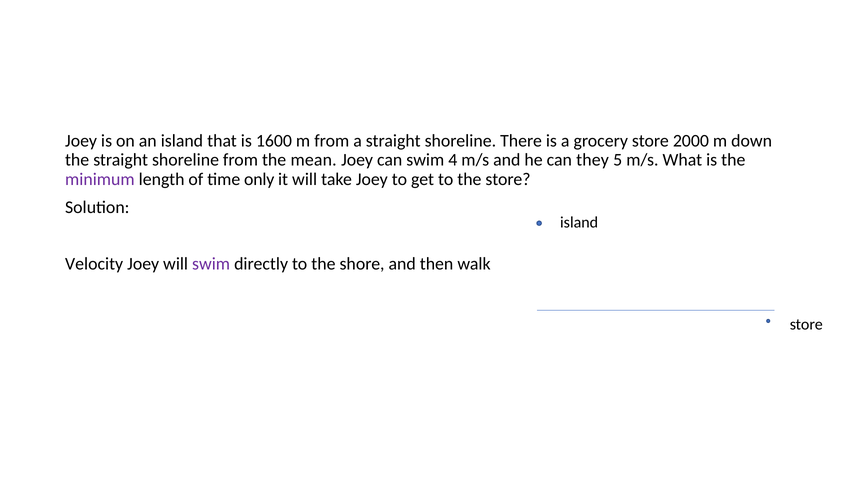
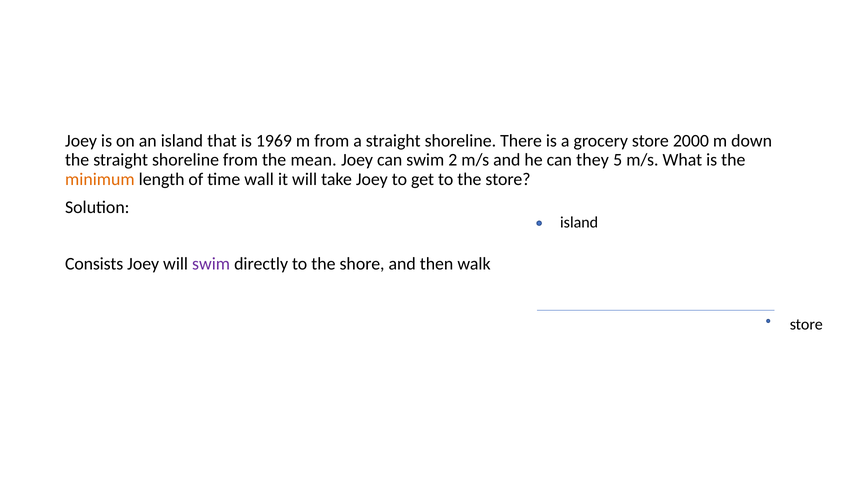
1600: 1600 -> 1969
4: 4 -> 2
minimum colour: purple -> orange
only: only -> wall
Velocity: Velocity -> Consists
